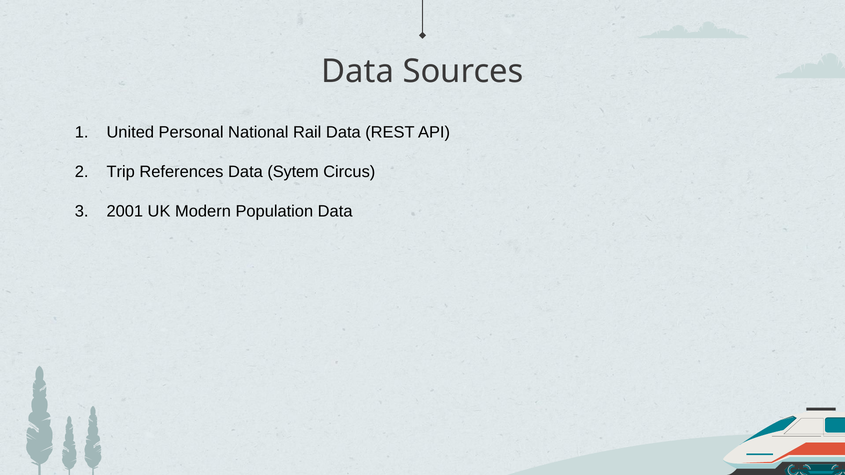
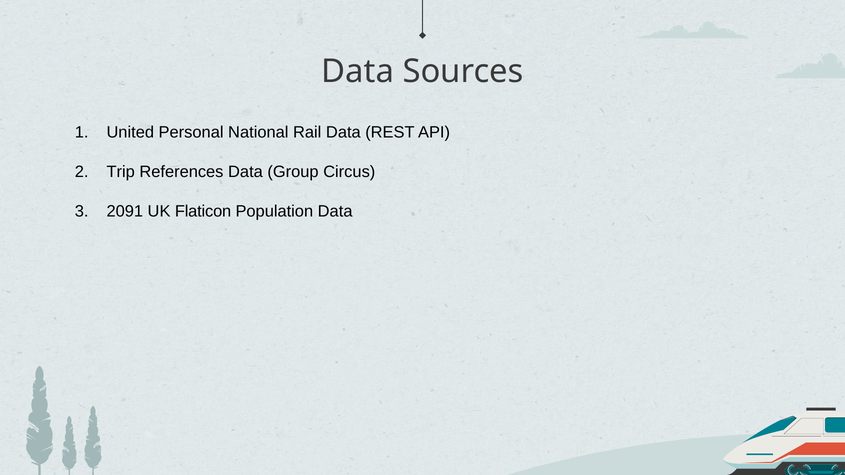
Sytem: Sytem -> Group
2001: 2001 -> 2091
Modern: Modern -> Flaticon
